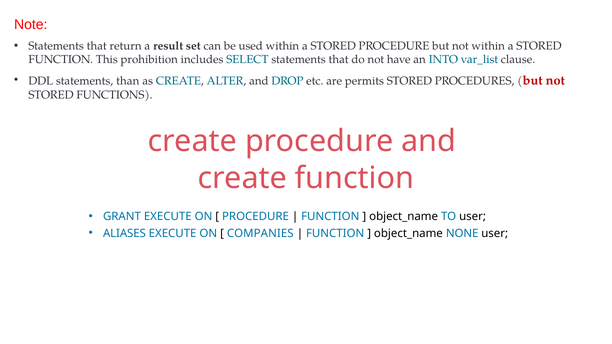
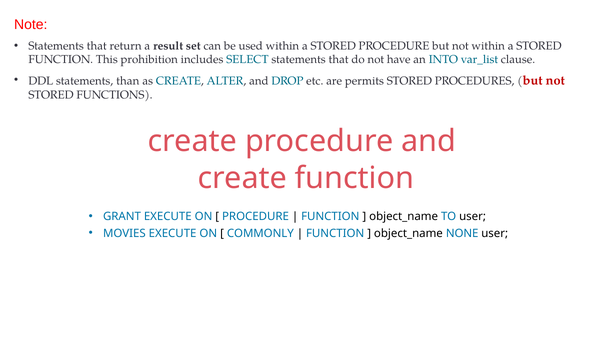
ALIASES: ALIASES -> MOVIES
COMPANIES: COMPANIES -> COMMONLY
